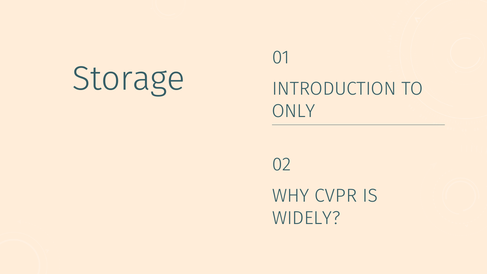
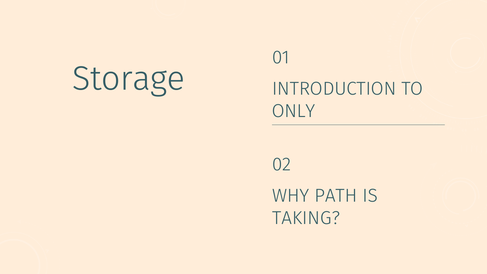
CVPR: CVPR -> PATH
WIDELY: WIDELY -> TAKING
